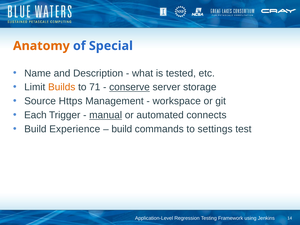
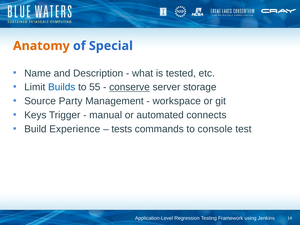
Builds colour: orange -> blue
71: 71 -> 55
Https: Https -> Party
Each: Each -> Keys
manual underline: present -> none
build at (122, 129): build -> tests
settings: settings -> console
